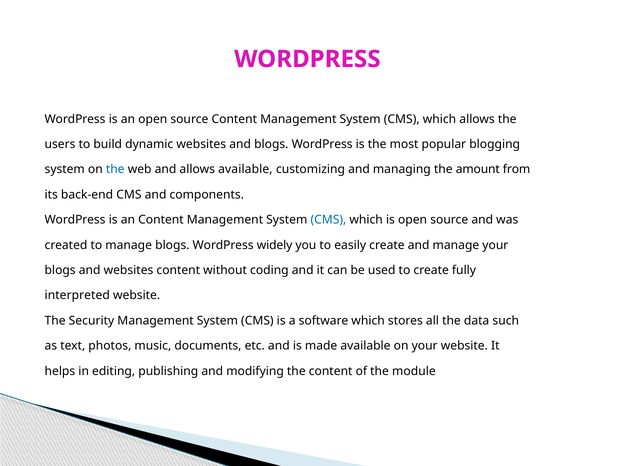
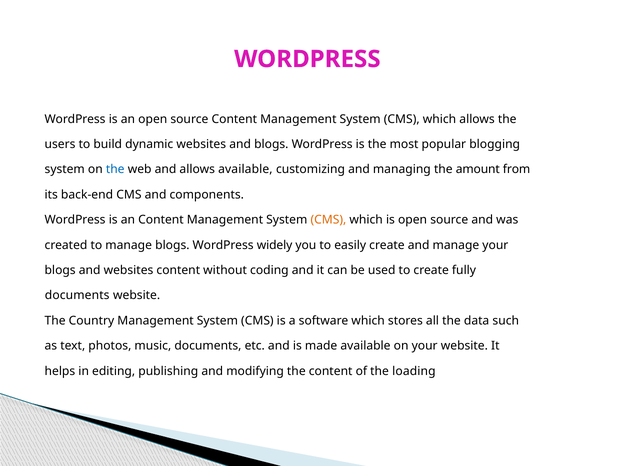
CMS at (328, 220) colour: blue -> orange
interpreted at (77, 295): interpreted -> documents
Security: Security -> Country
module: module -> loading
